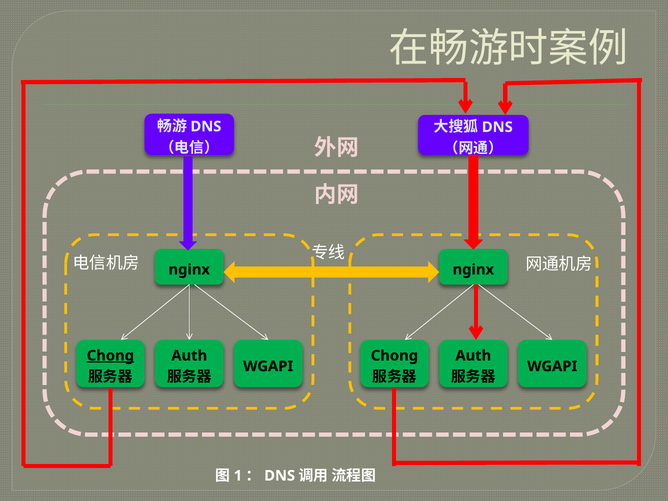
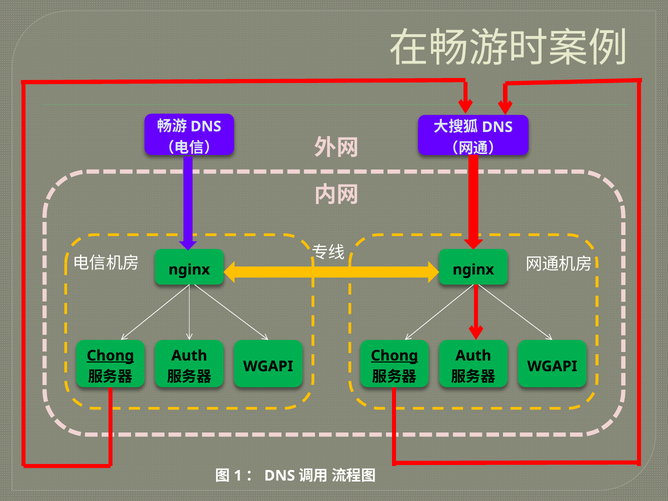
Chong at (394, 356) underline: none -> present
